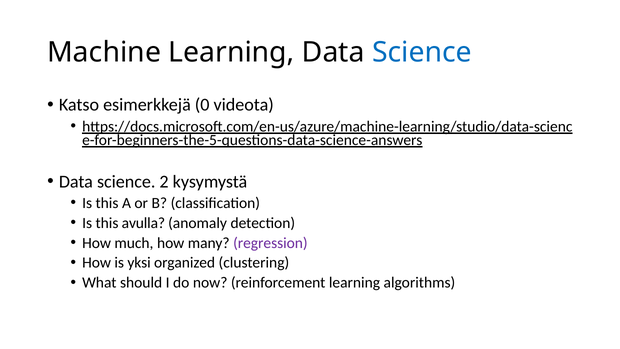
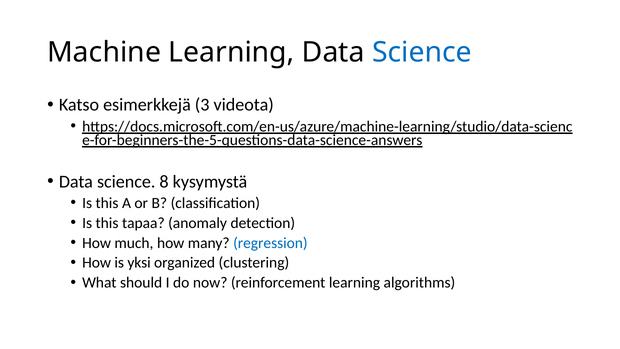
0: 0 -> 3
2: 2 -> 8
avulla: avulla -> tapaa
regression colour: purple -> blue
